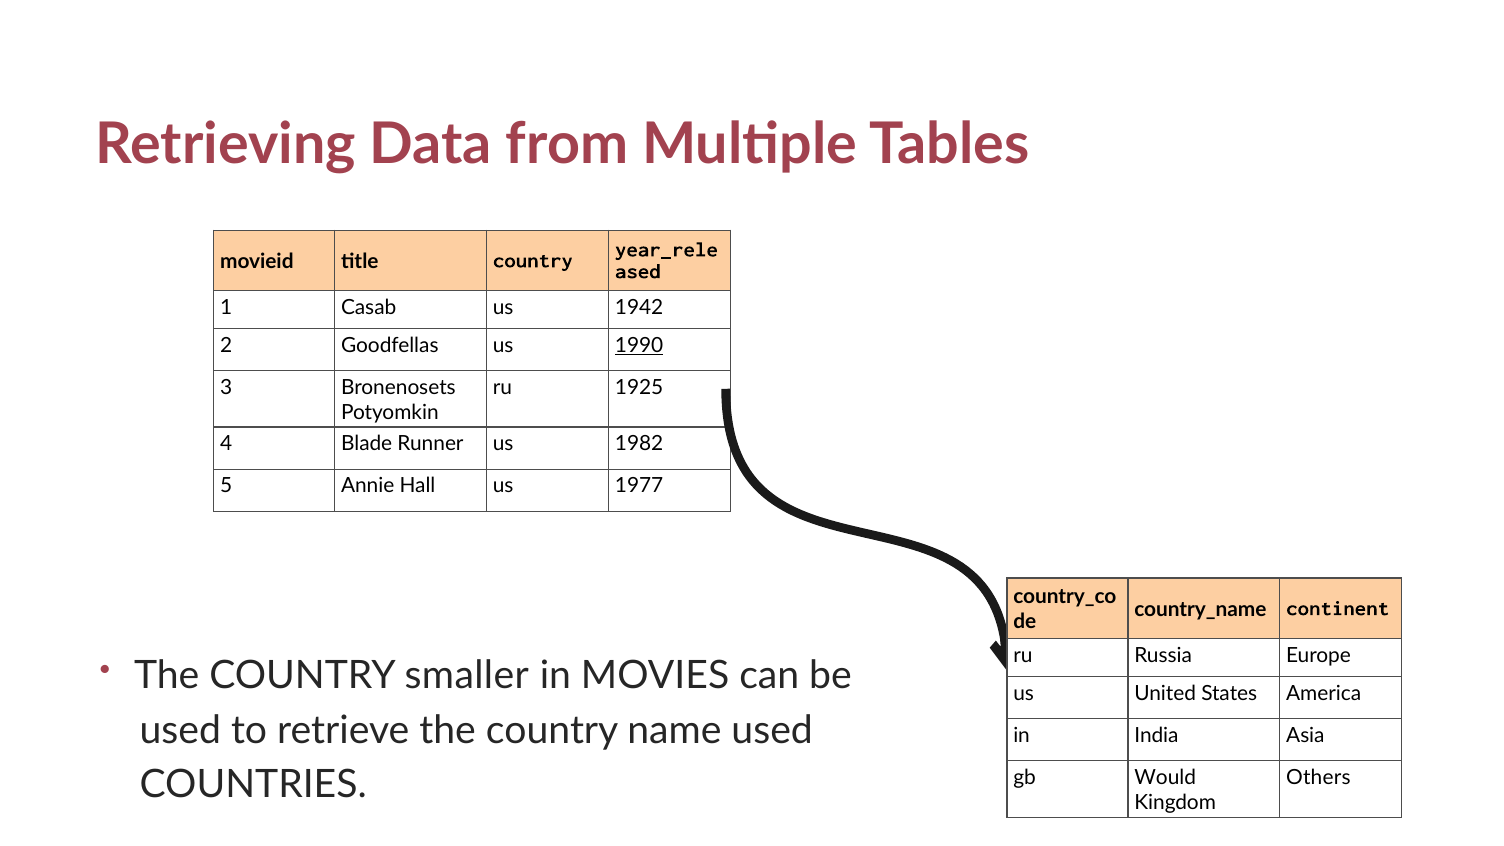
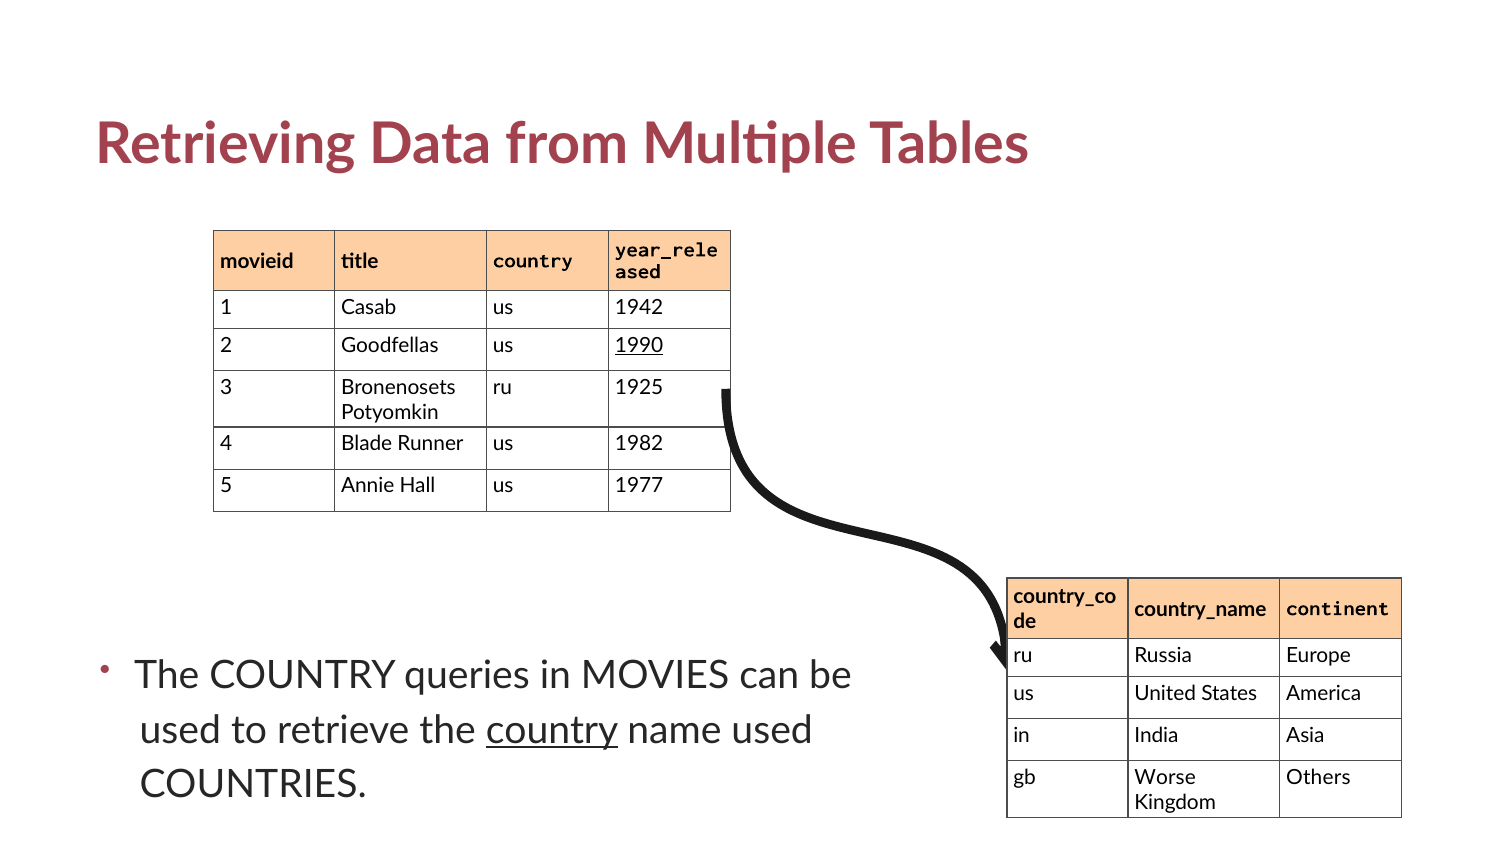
smaller: smaller -> queries
country at (552, 730) underline: none -> present
Would: Would -> Worse
